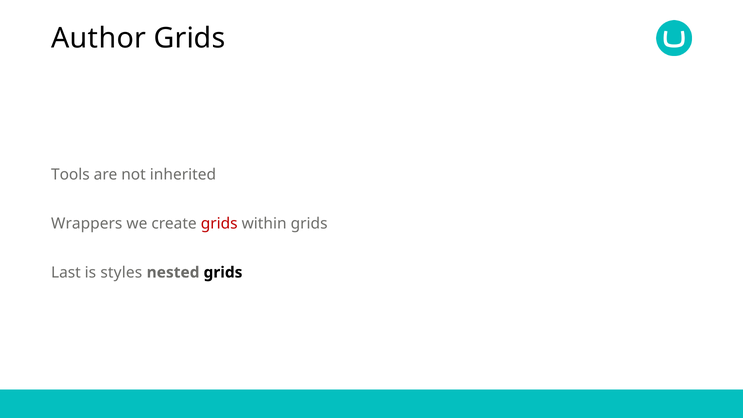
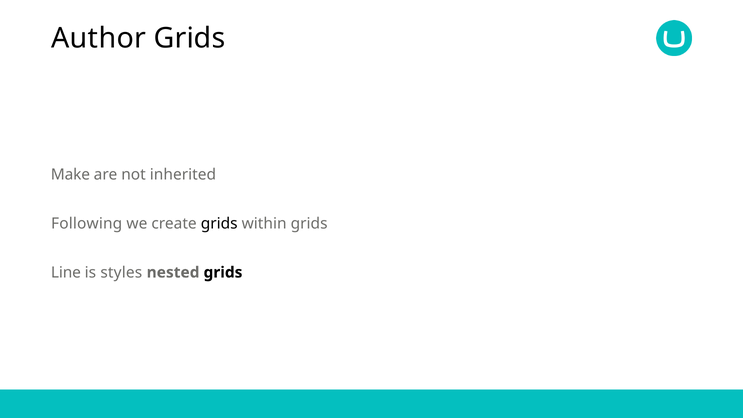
Tools: Tools -> Make
Wrappers: Wrappers -> Following
grids at (219, 223) colour: red -> black
Last: Last -> Line
